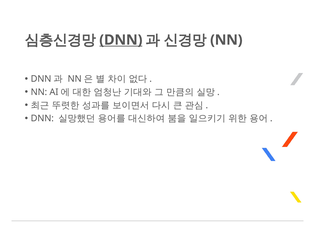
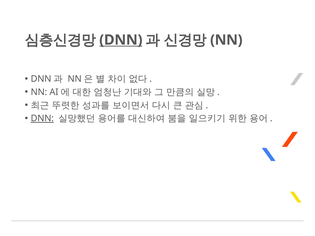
DNN at (42, 119) underline: none -> present
